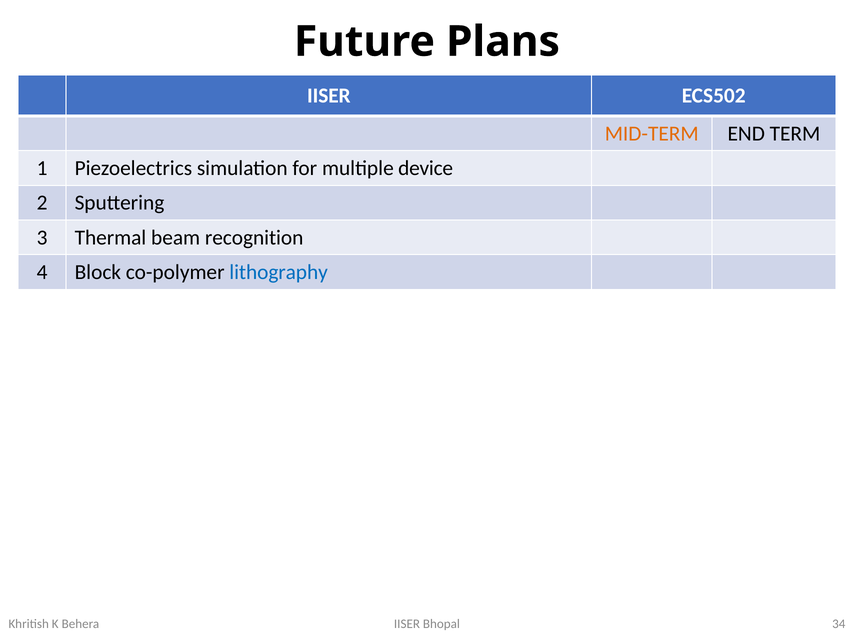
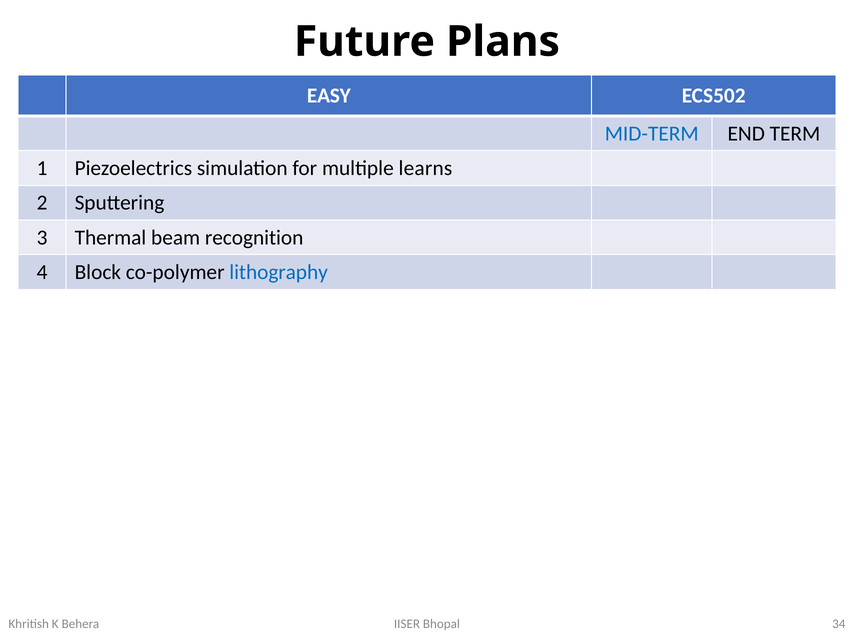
IISER at (329, 96): IISER -> EASY
MID-TERM colour: orange -> blue
device: device -> learns
